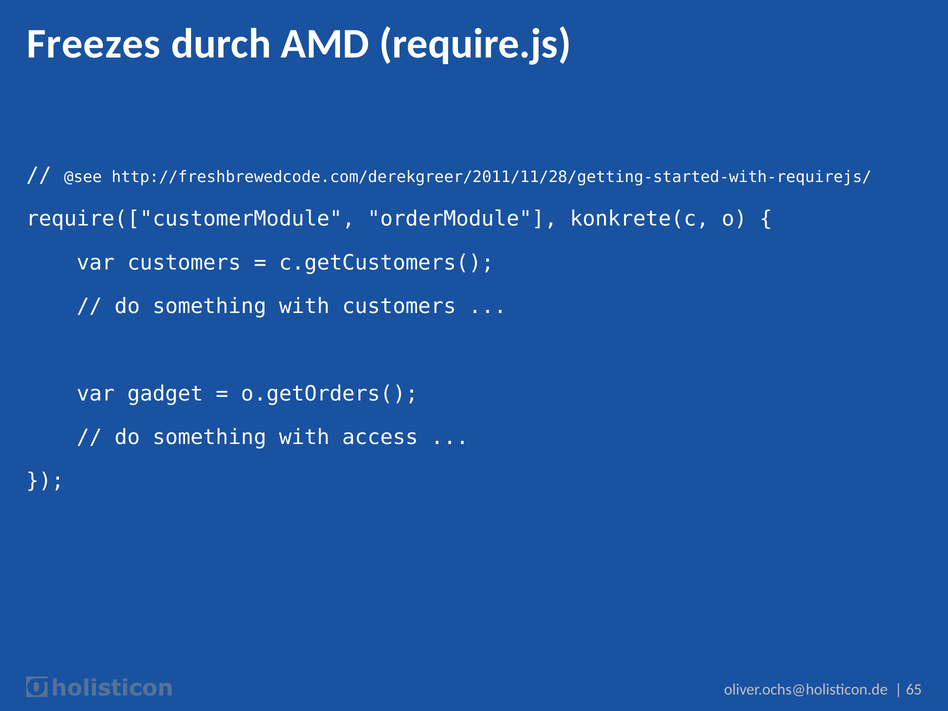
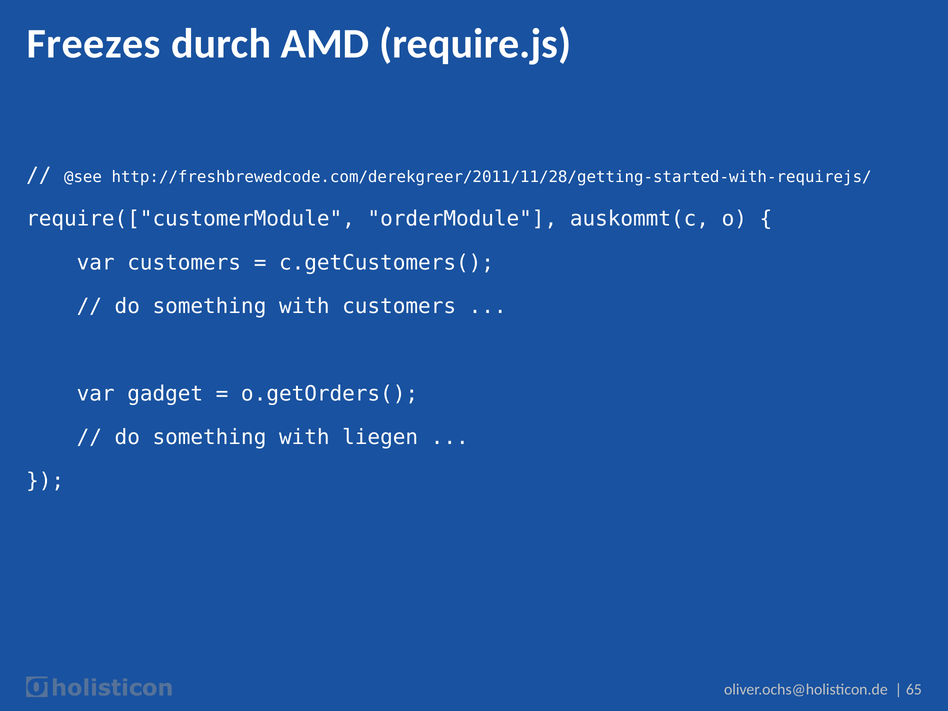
konkrete(c: konkrete(c -> auskommt(c
access: access -> liegen
